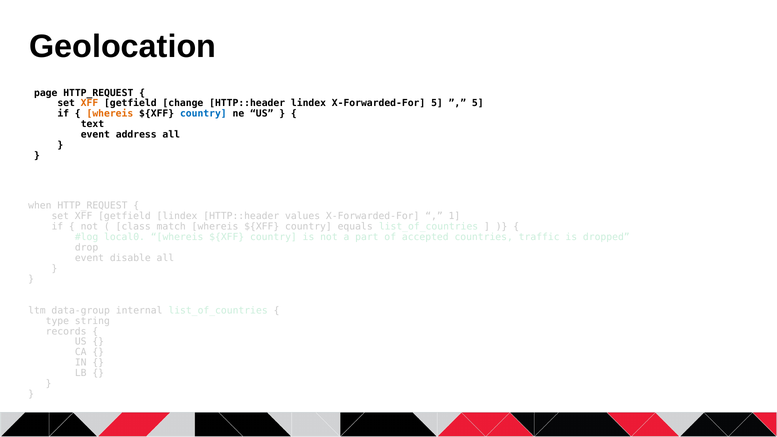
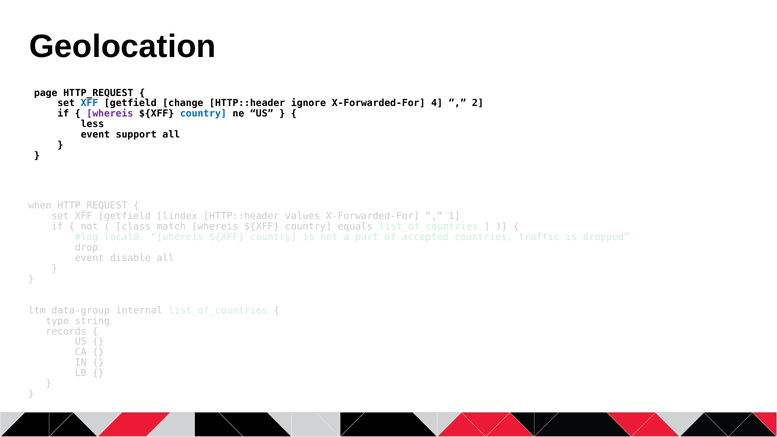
XFF at (89, 103) colour: orange -> blue
HTTP::header lindex: lindex -> ignore
X-Forwarded-For 5: 5 -> 4
5 at (478, 103): 5 -> 2
whereis at (110, 114) colour: orange -> purple
text: text -> less
address: address -> support
